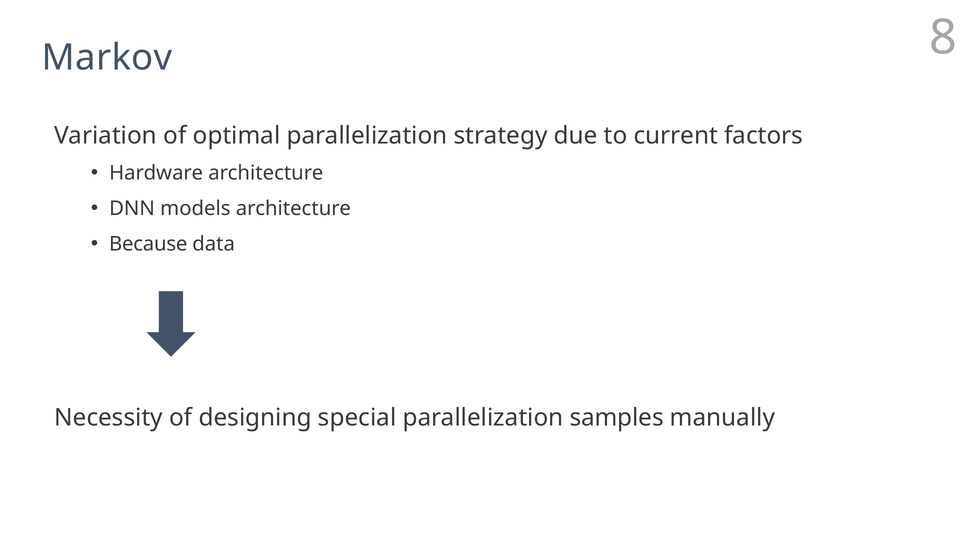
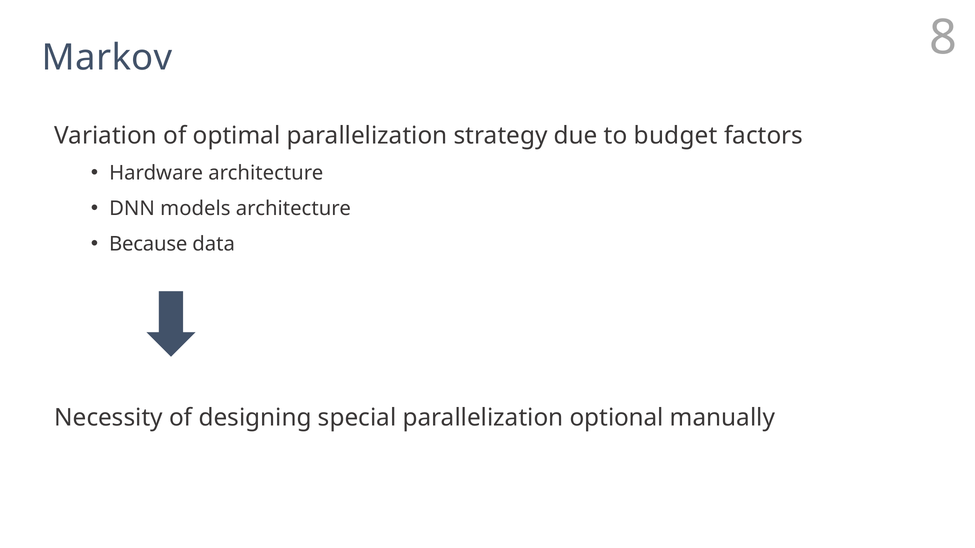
current: current -> budget
samples: samples -> optional
